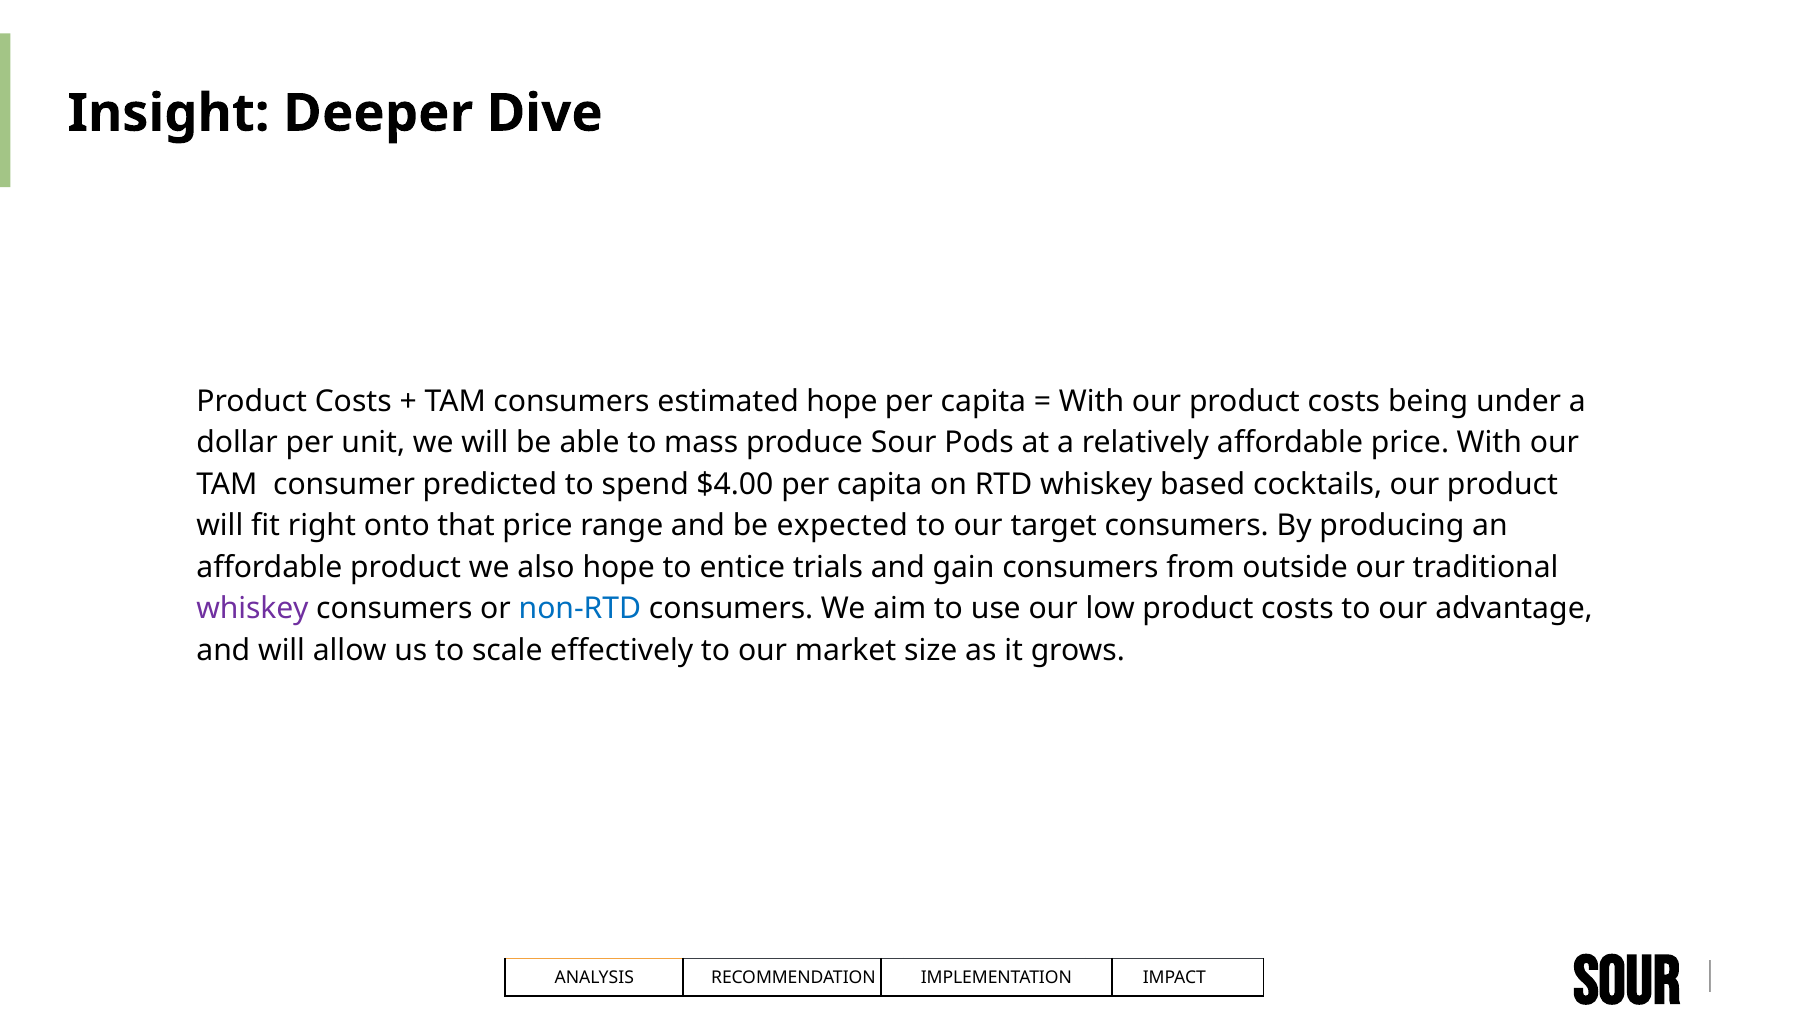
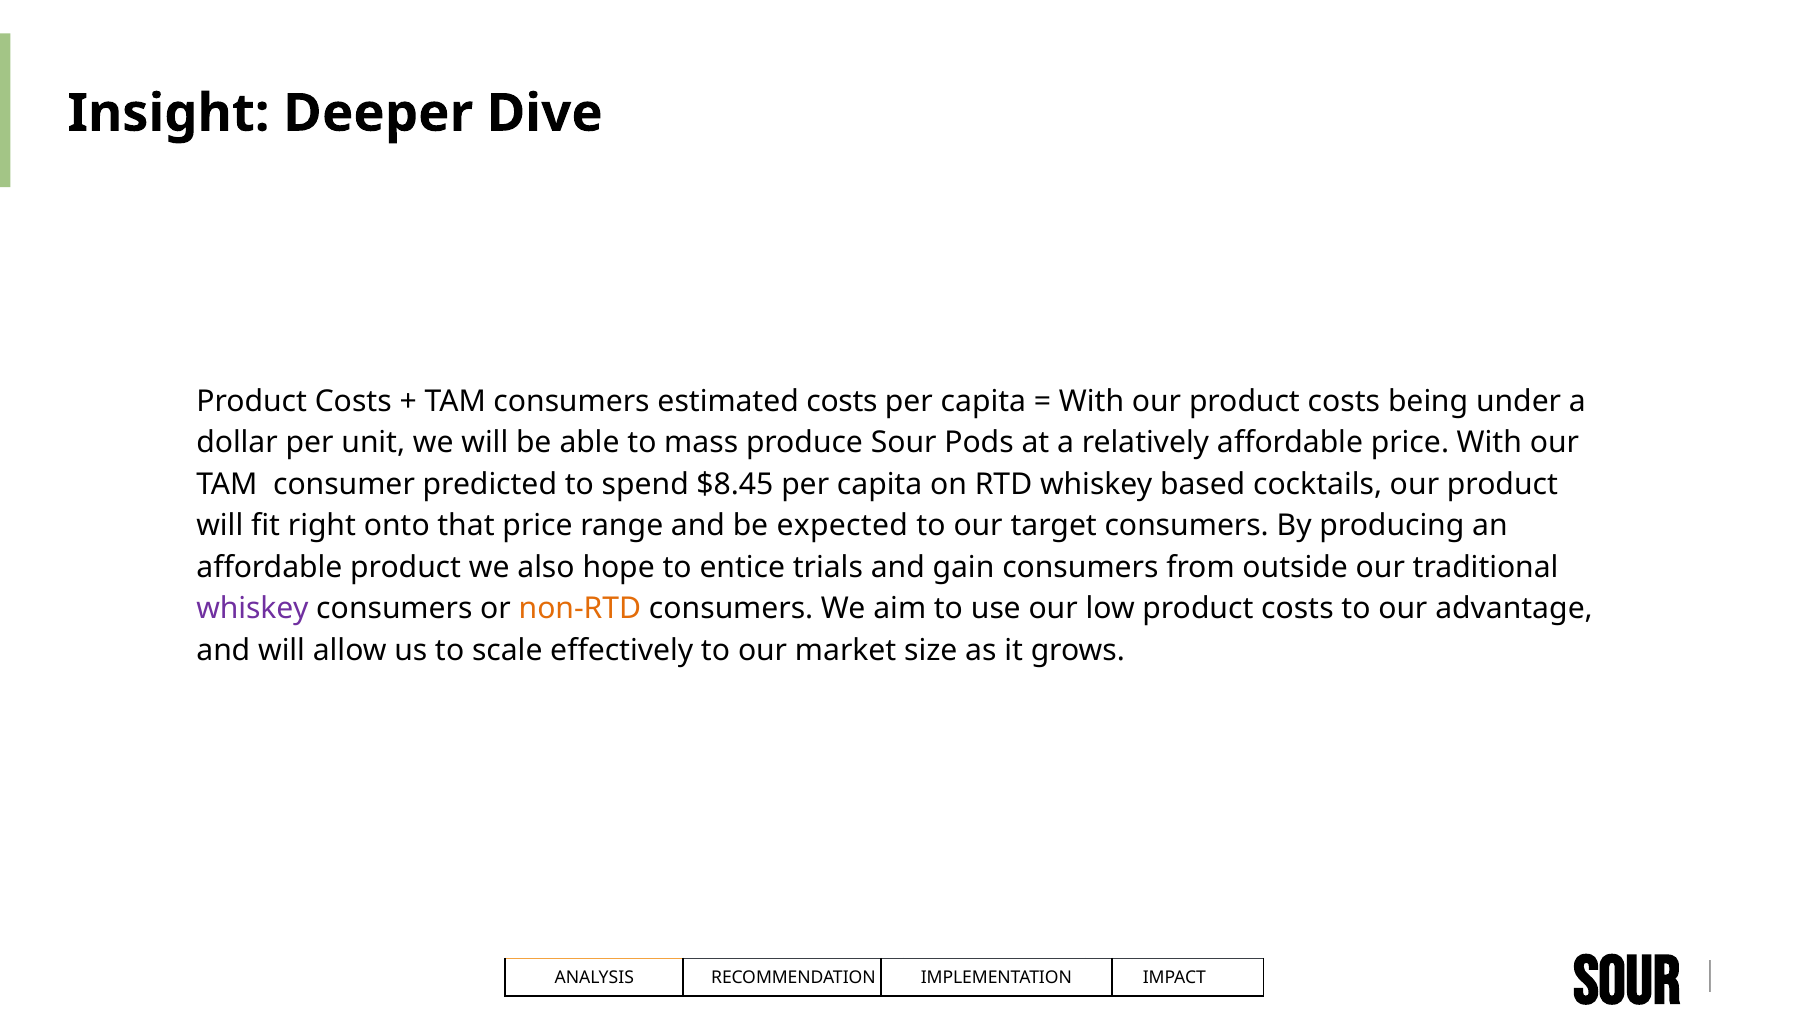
estimated hope: hope -> costs
$4.00: $4.00 -> $8.45
non-RTD colour: blue -> orange
